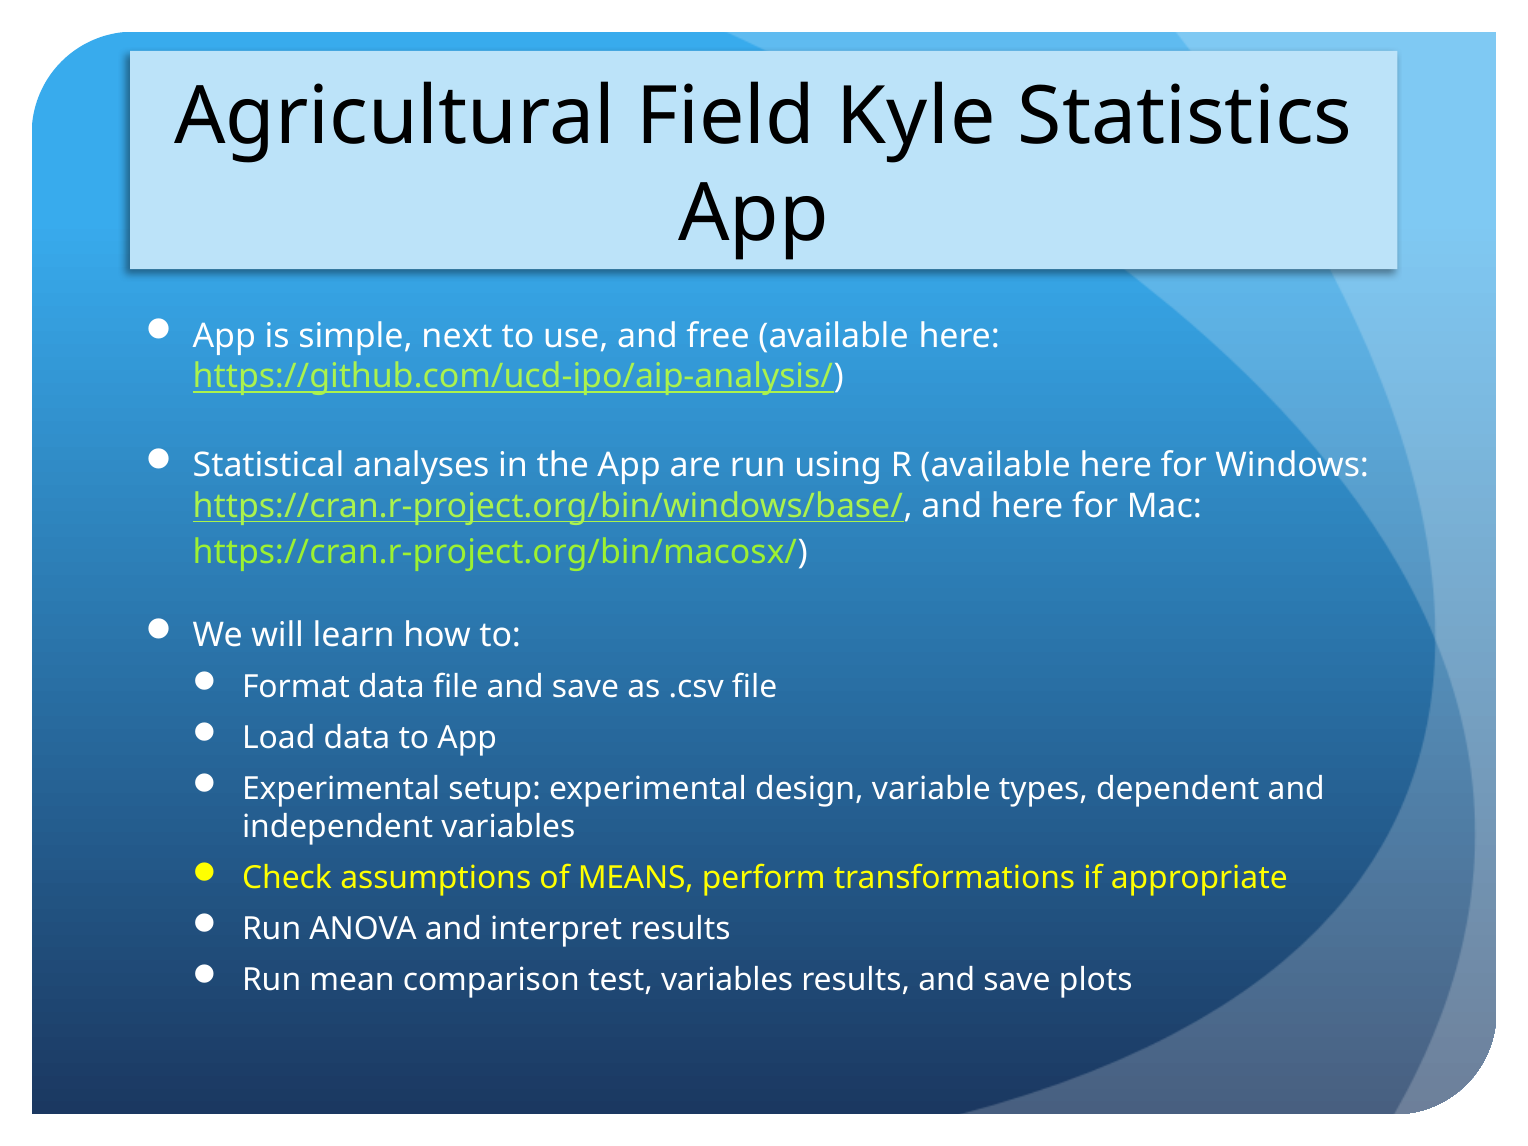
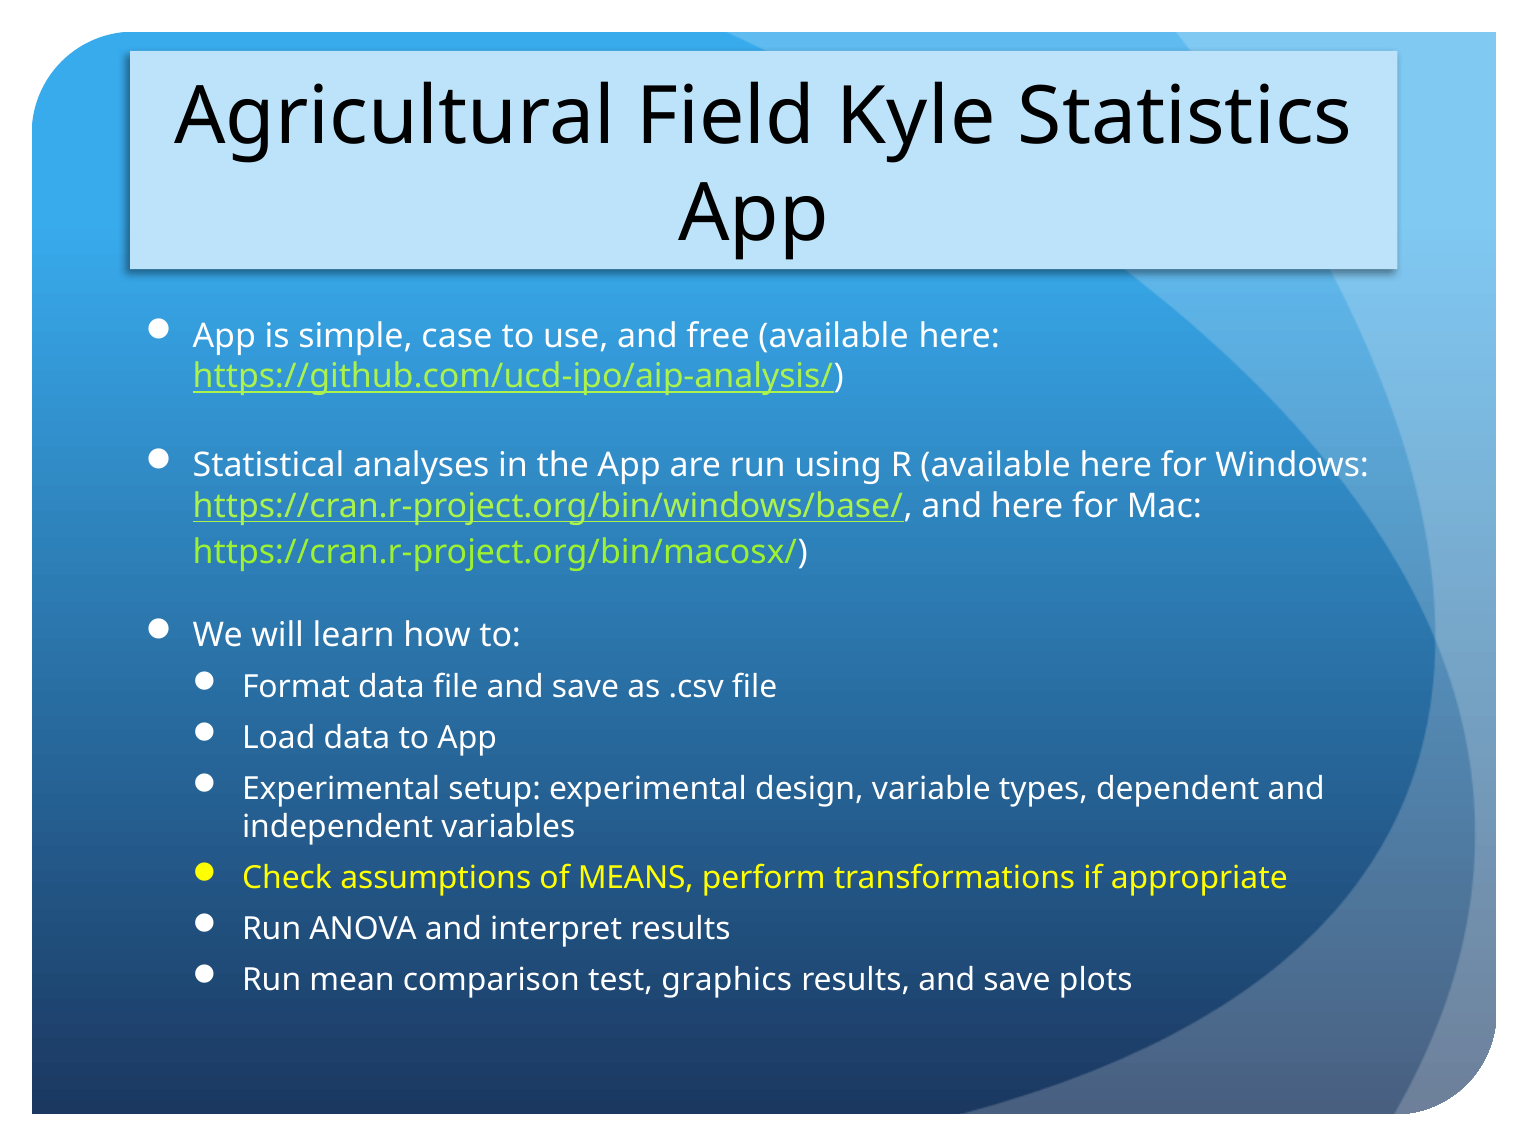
next: next -> case
test variables: variables -> graphics
